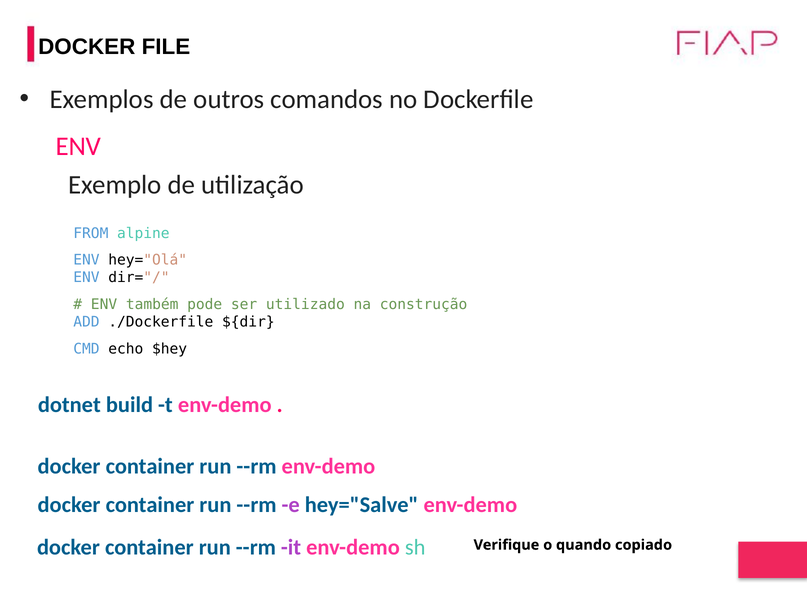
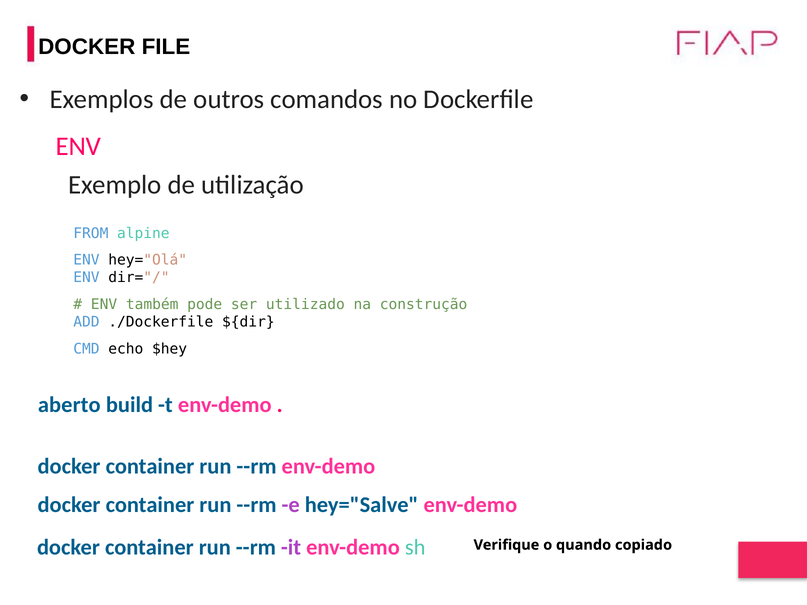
dotnet: dotnet -> aberto
